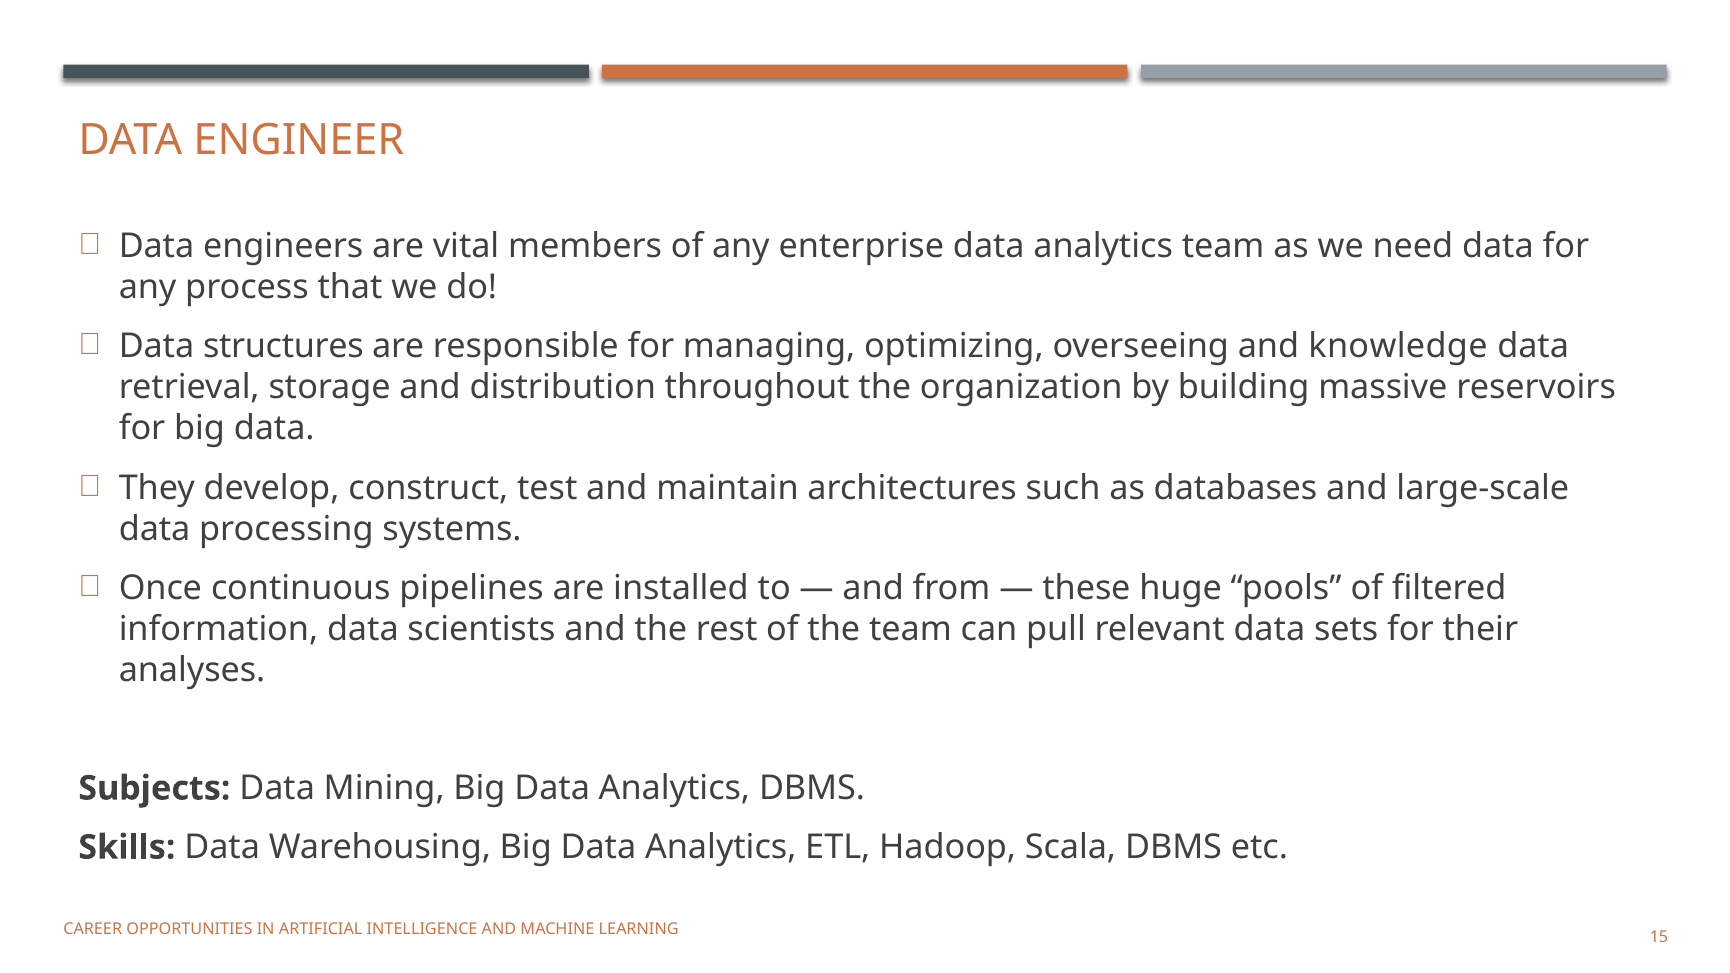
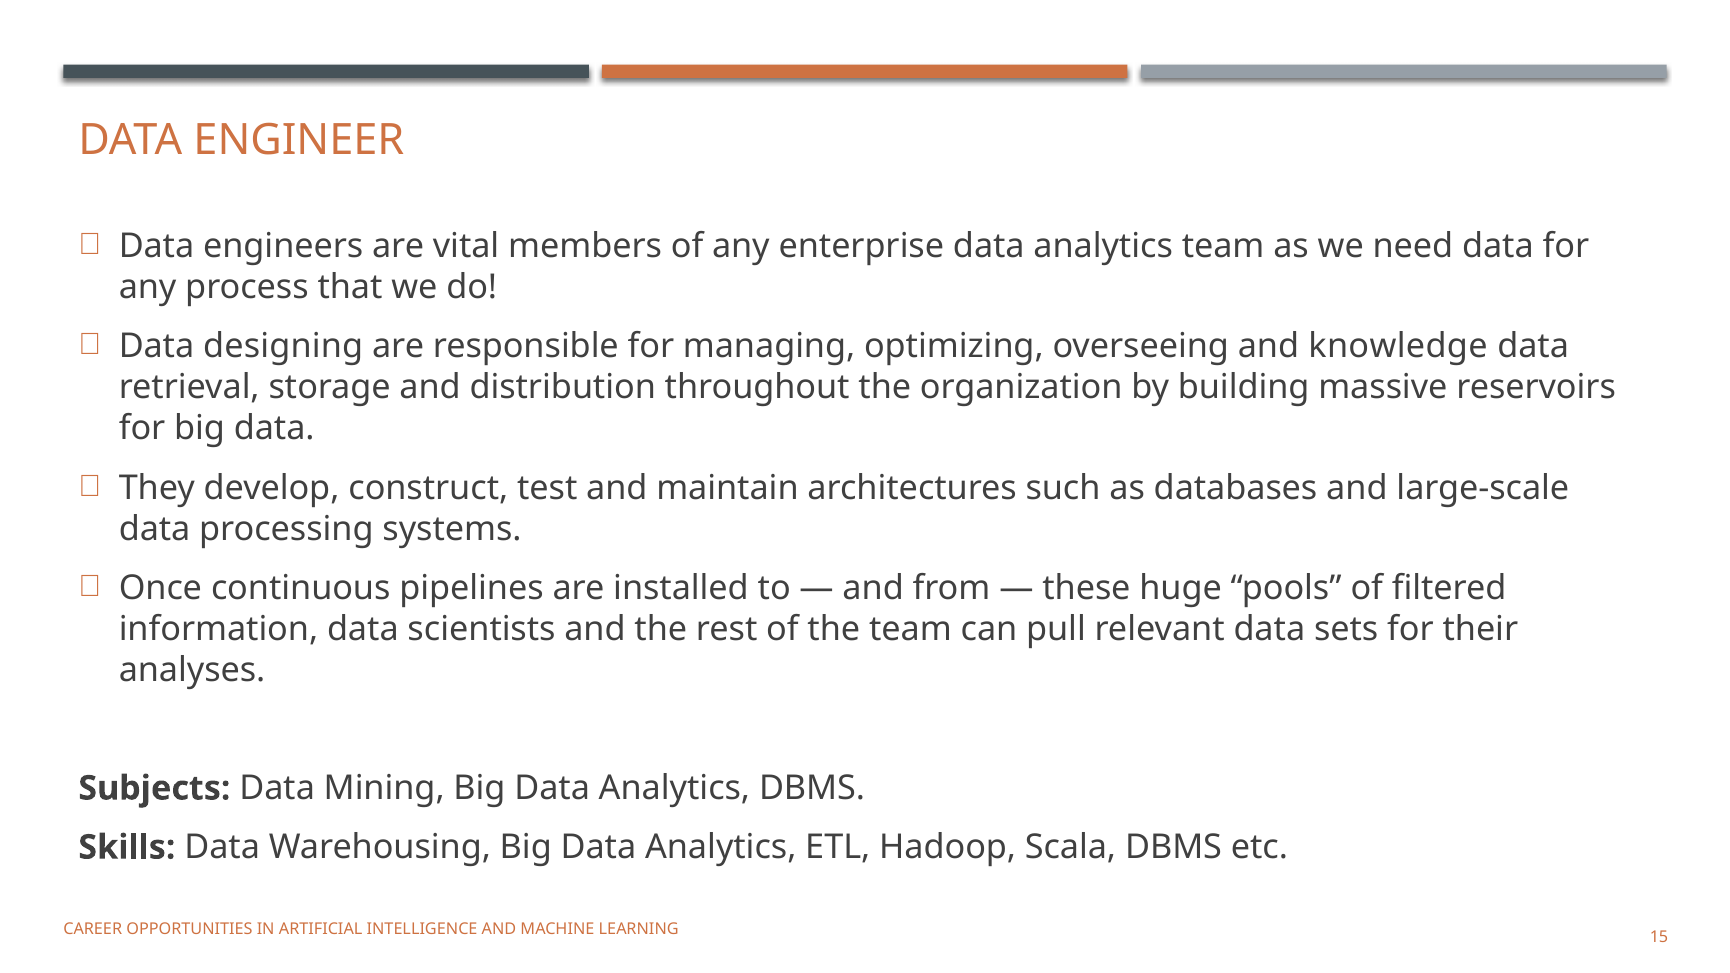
structures: structures -> designing
